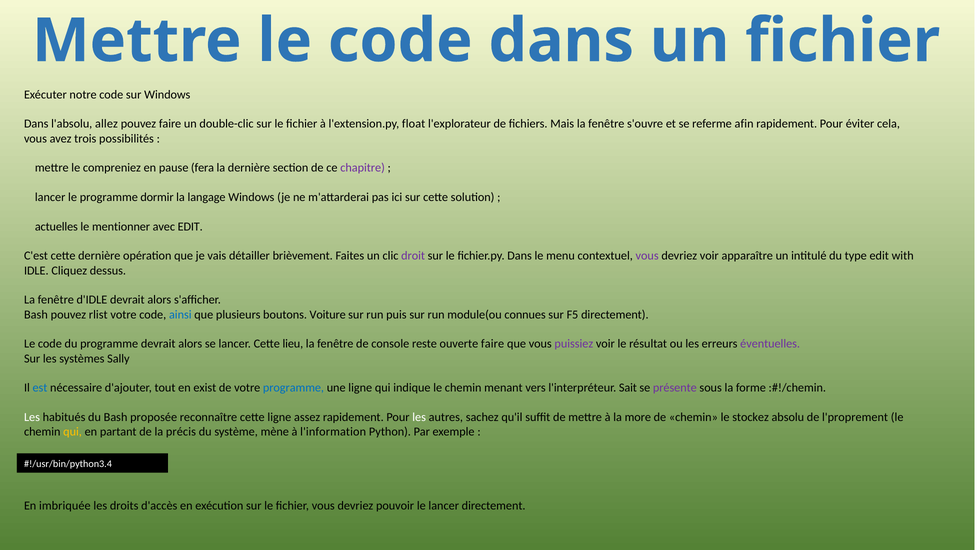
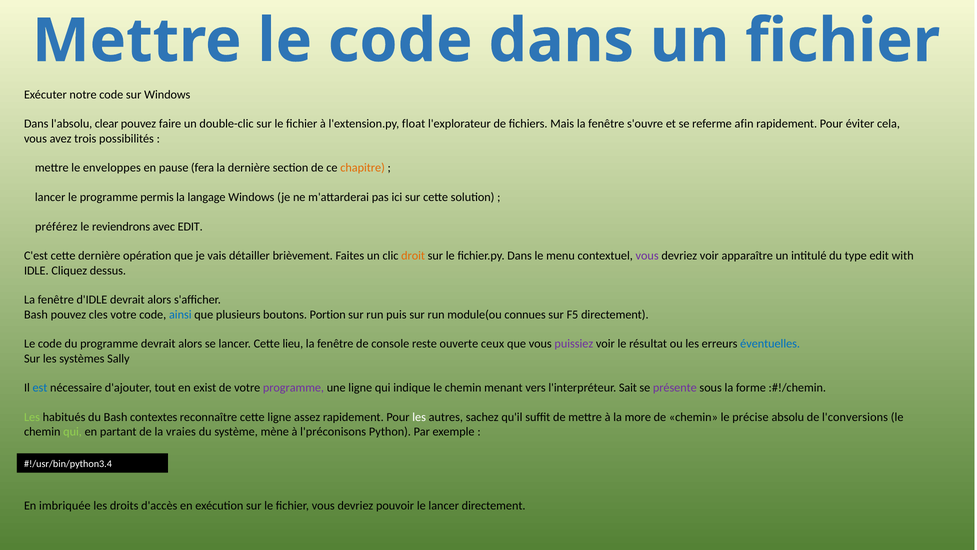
allez: allez -> clear
compreniez: compreniez -> enveloppes
chapitre colour: purple -> orange
dormir: dormir -> permis
actuelles: actuelles -> préférez
mentionner: mentionner -> reviendrons
droit colour: purple -> orange
rlist: rlist -> cles
Voiture: Voiture -> Portion
ouverte faire: faire -> ceux
éventuelles colour: purple -> blue
programme at (293, 387) colour: blue -> purple
Les at (32, 417) colour: white -> light green
proposée: proposée -> contextes
stockez: stockez -> précise
l'proprement: l'proprement -> l'conversions
qui at (73, 431) colour: yellow -> light green
précis: précis -> vraies
l'information: l'information -> l'préconisons
